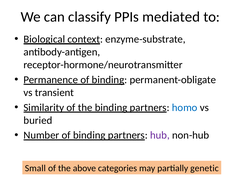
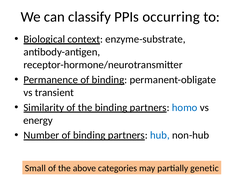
mediated: mediated -> occurring
buried: buried -> energy
hub colour: purple -> blue
